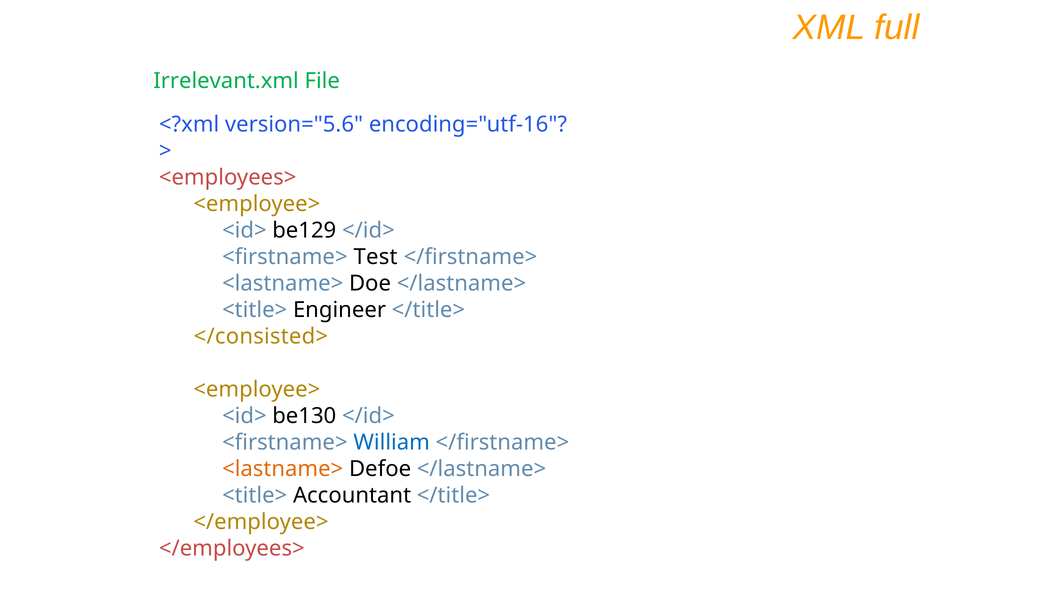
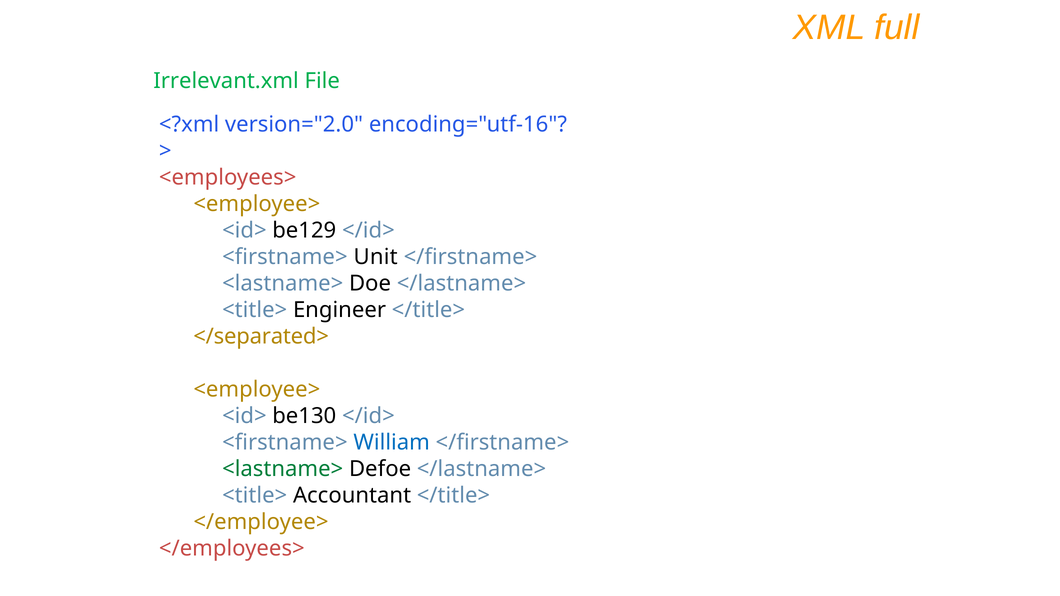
version="5.6: version="5.6 -> version="2.0
Test: Test -> Unit
</consisted>: </consisted> -> </separated>
<lastname> at (283, 469) colour: orange -> green
